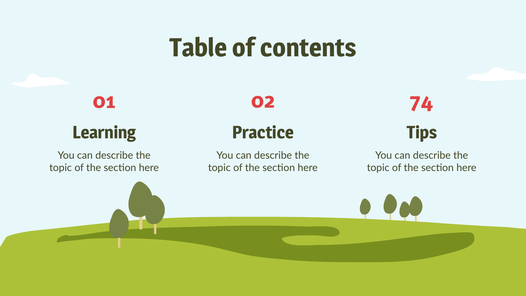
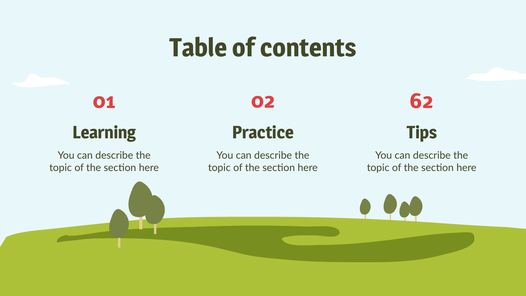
74: 74 -> 62
